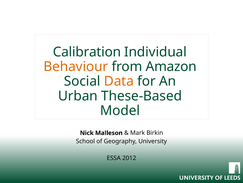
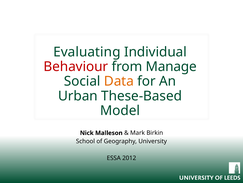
Calibration: Calibration -> Evaluating
Behaviour colour: orange -> red
Amazon: Amazon -> Manage
